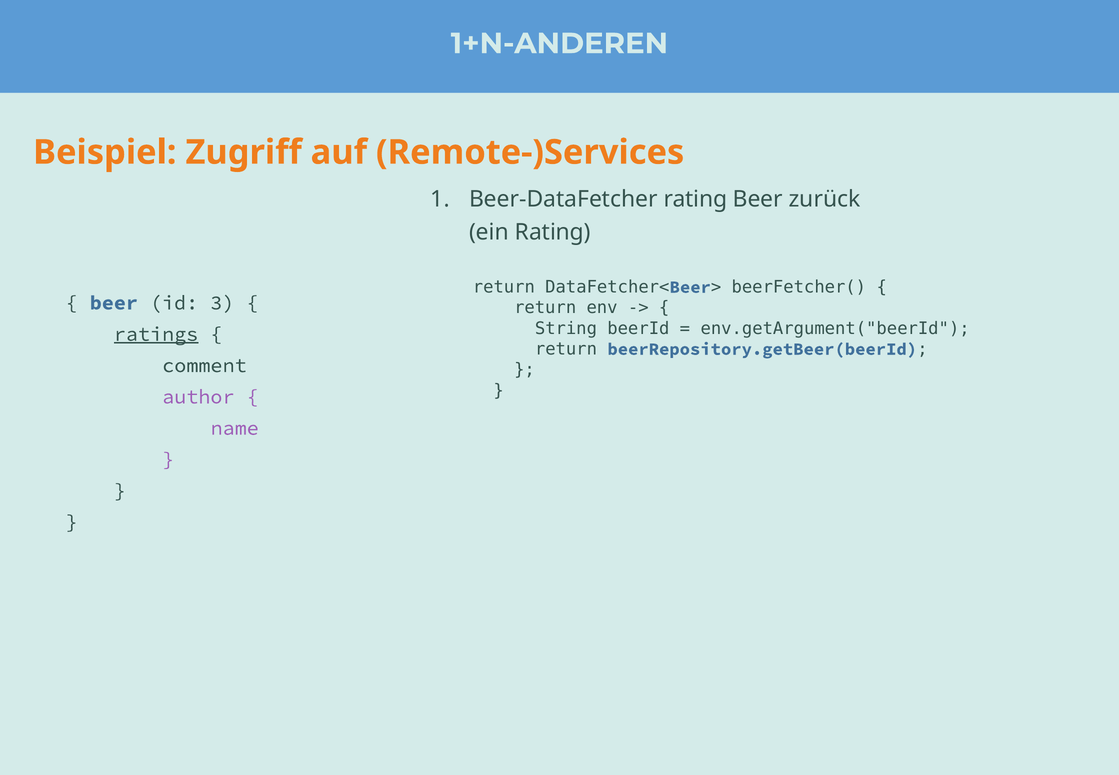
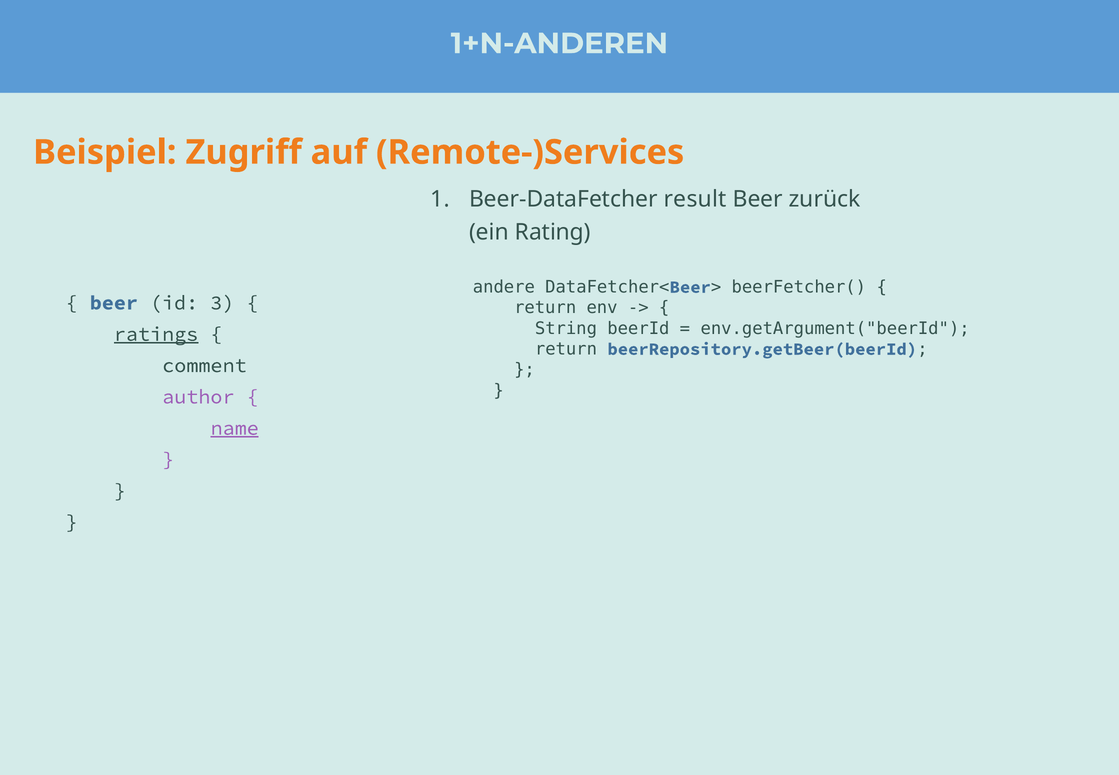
Beer-DataFetcher rating: rating -> result
return at (504, 287): return -> andere
name underline: none -> present
